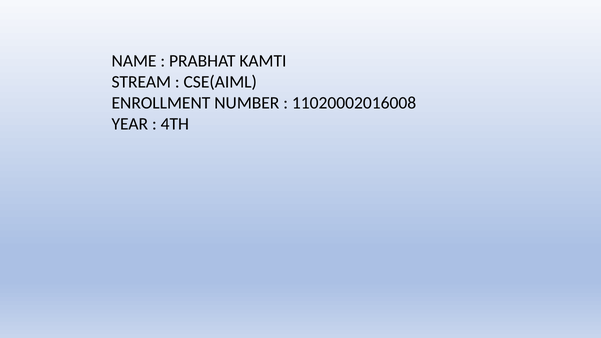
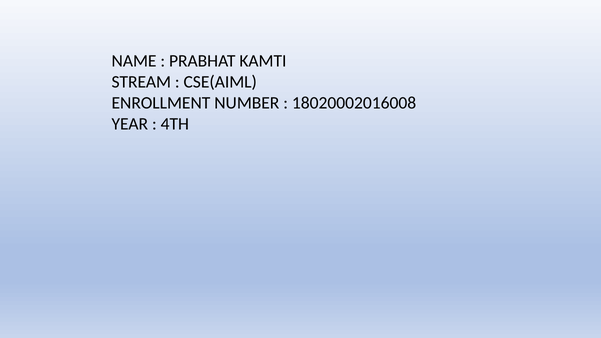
11020002016008: 11020002016008 -> 18020002016008
